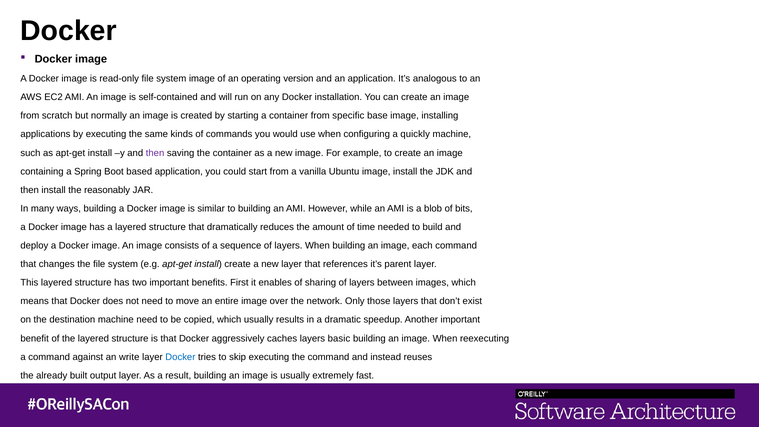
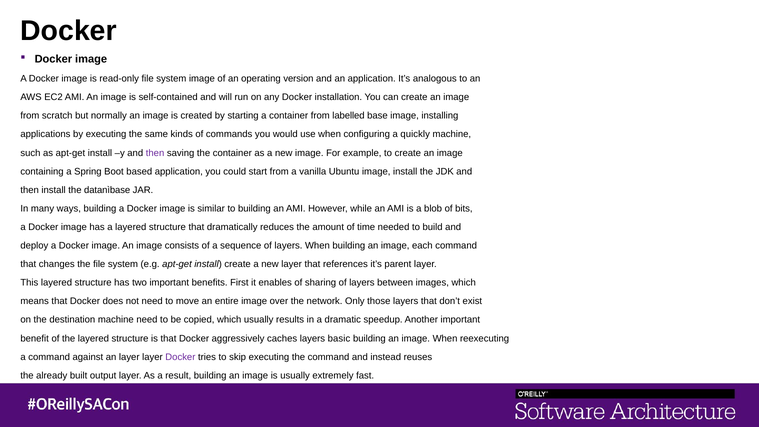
specific: specific -> labelled
reasonably: reasonably -> datanìbase
an write: write -> layer
Docker at (180, 357) colour: blue -> purple
